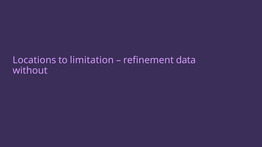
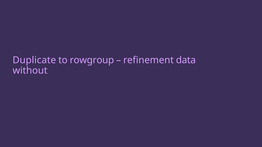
Locations: Locations -> Duplicate
limitation: limitation -> rowgroup
